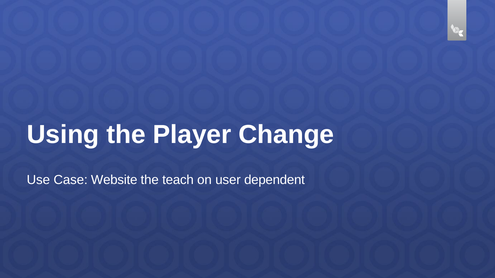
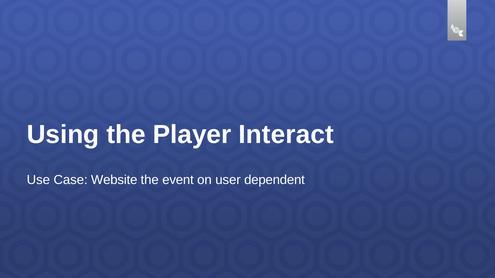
Change: Change -> Interact
teach: teach -> event
